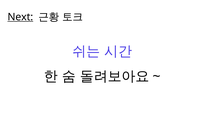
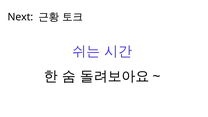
Next underline: present -> none
